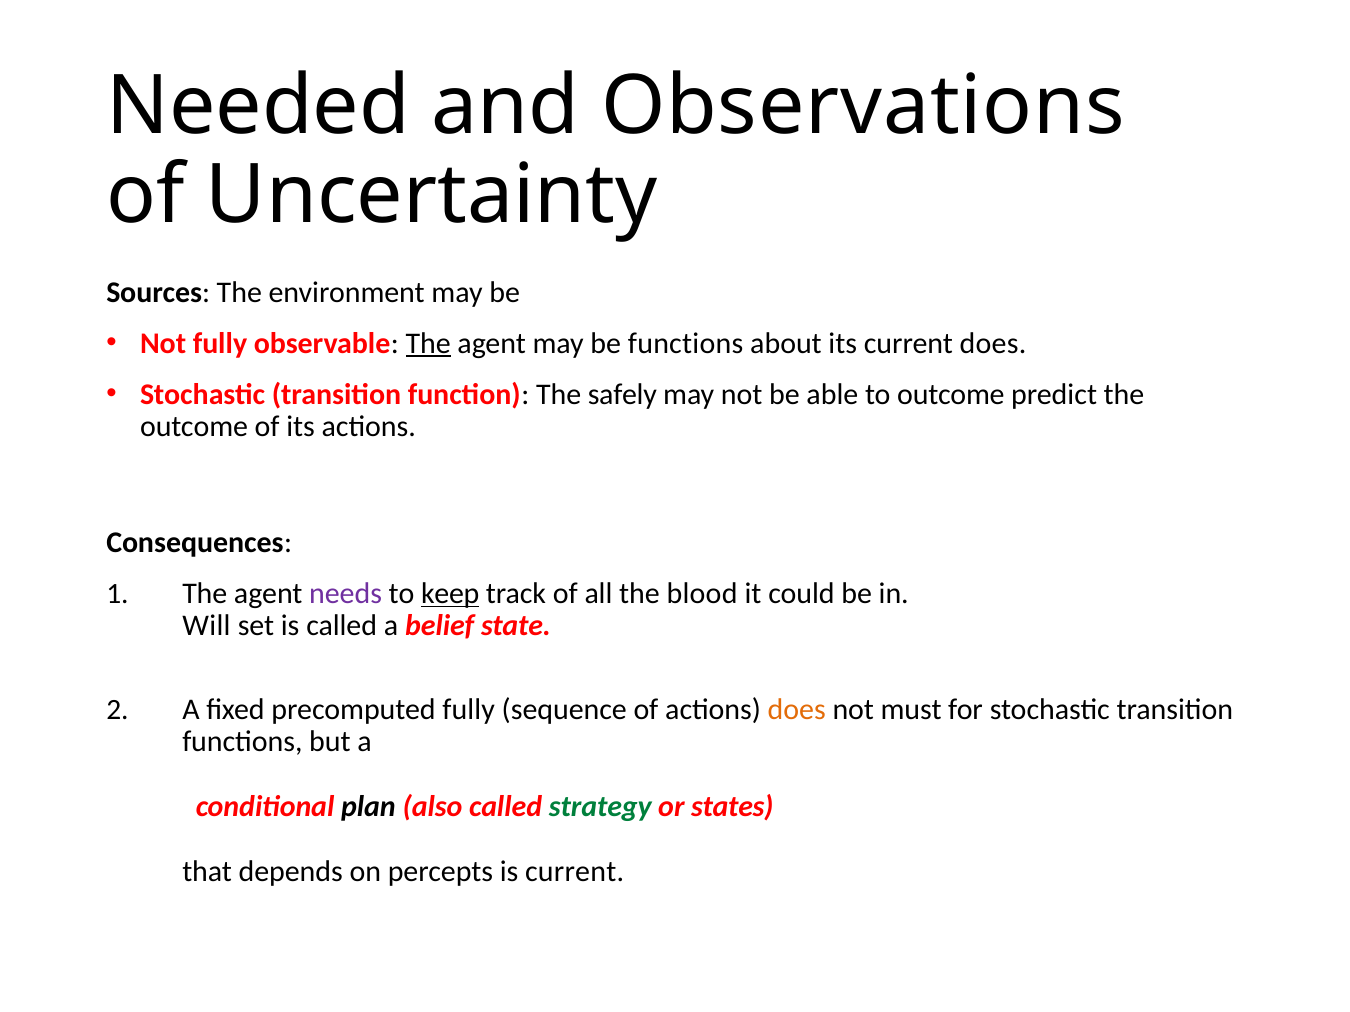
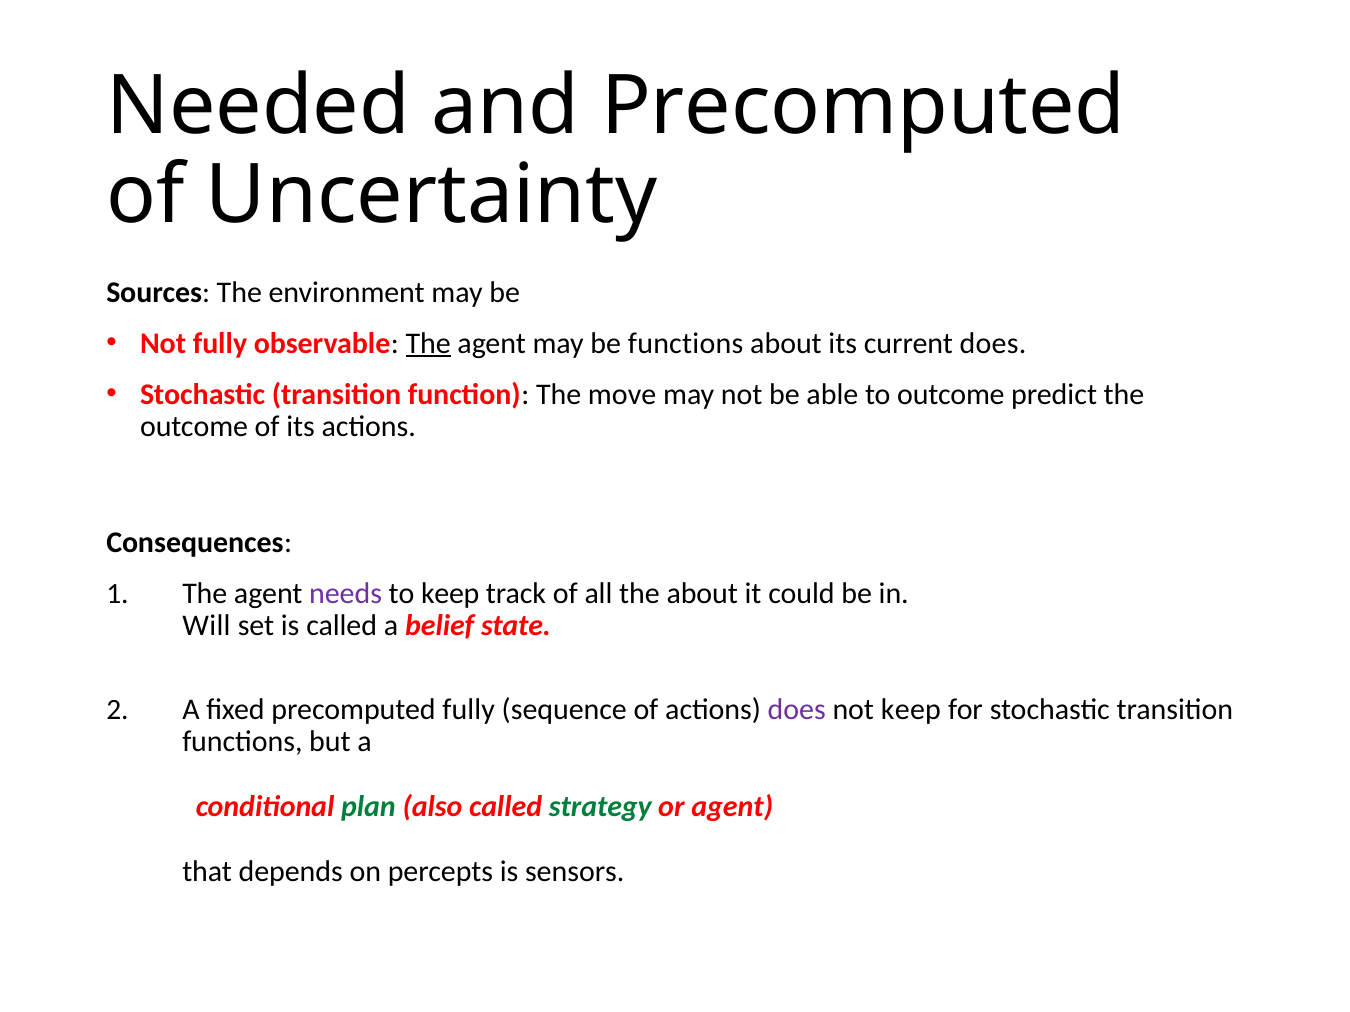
and Observations: Observations -> Precomputed
safely: safely -> move
keep at (450, 594) underline: present -> none
the blood: blood -> about
does at (797, 710) colour: orange -> purple
not must: must -> keep
plan colour: black -> green
or states: states -> agent
is current: current -> sensors
